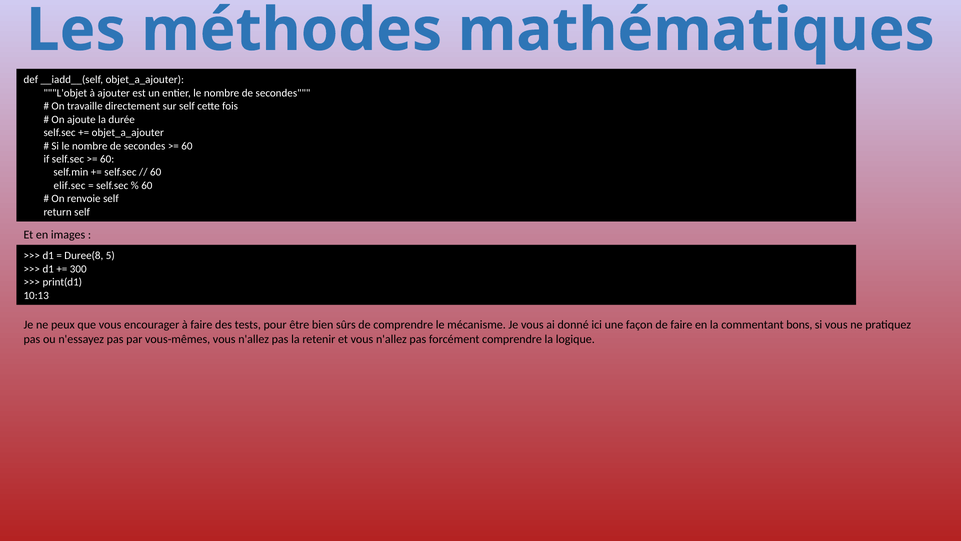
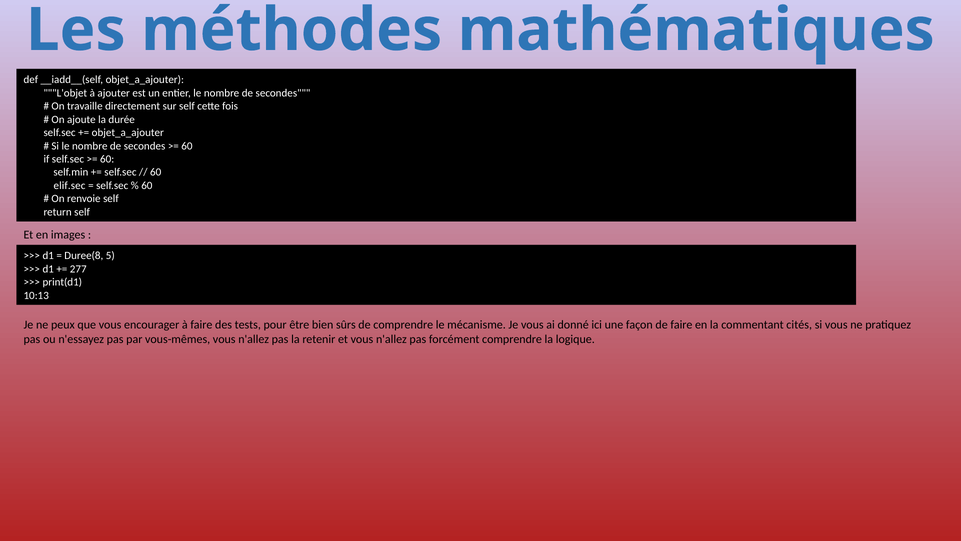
300: 300 -> 277
bons: bons -> cités
